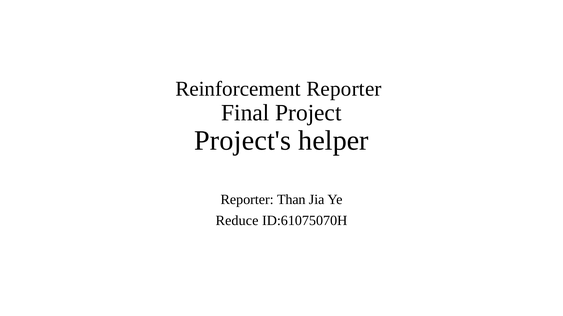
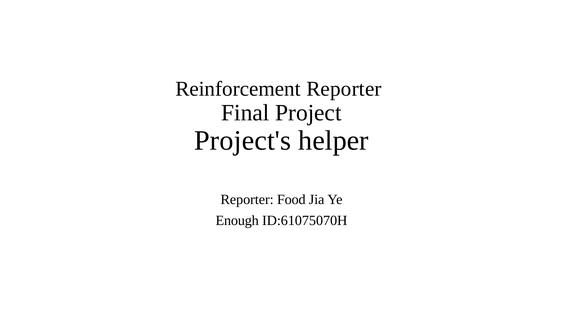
Than: Than -> Food
Reduce: Reduce -> Enough
